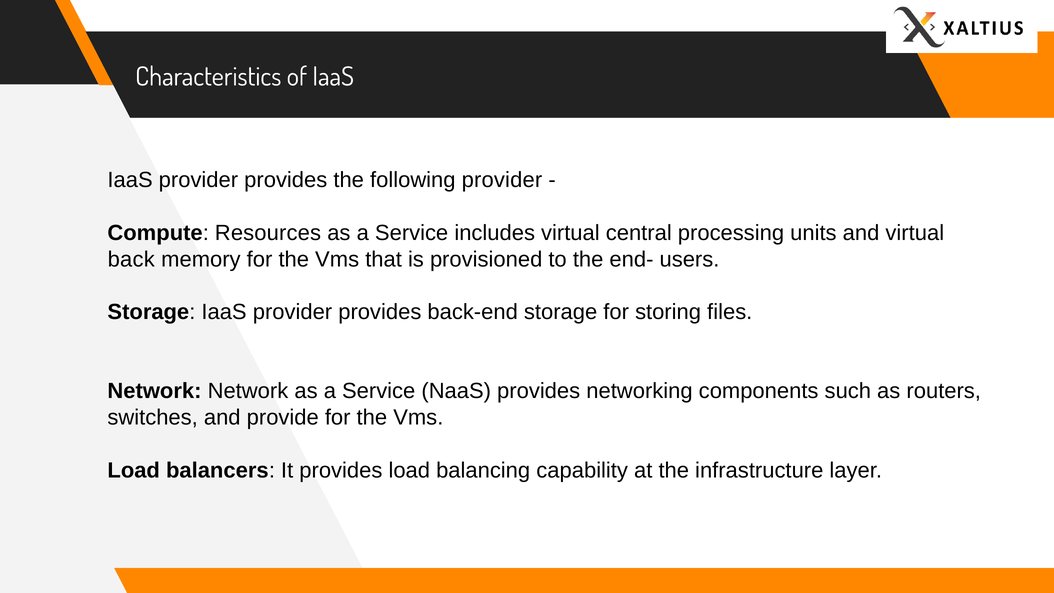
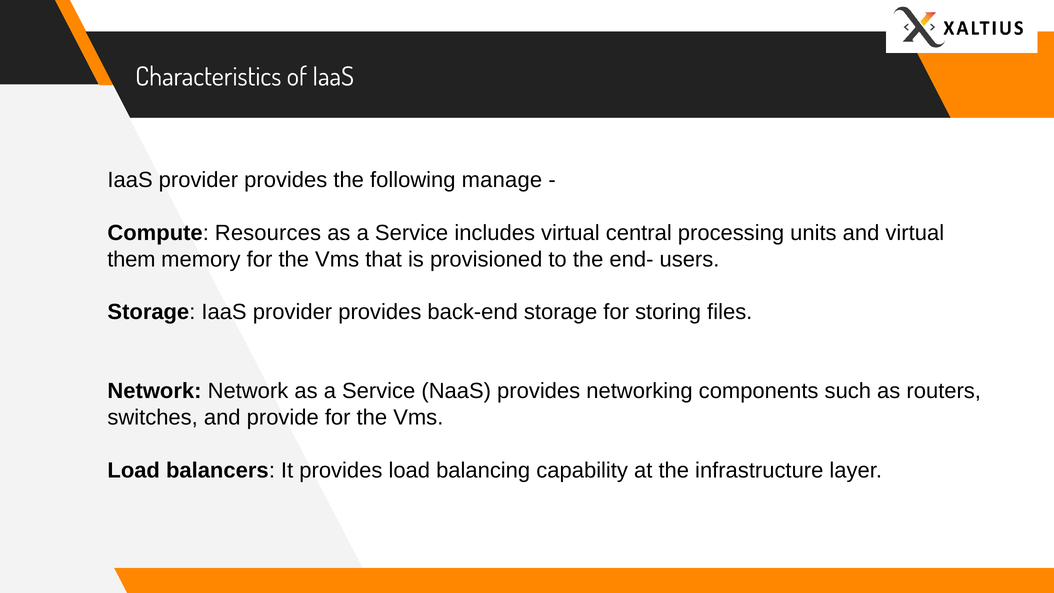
following provider: provider -> manage
back: back -> them
